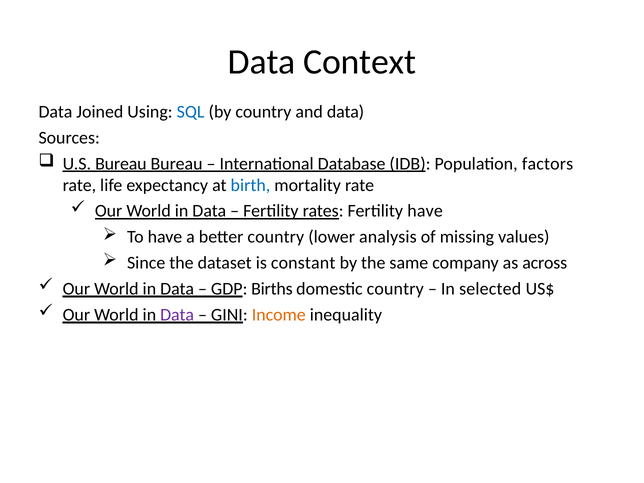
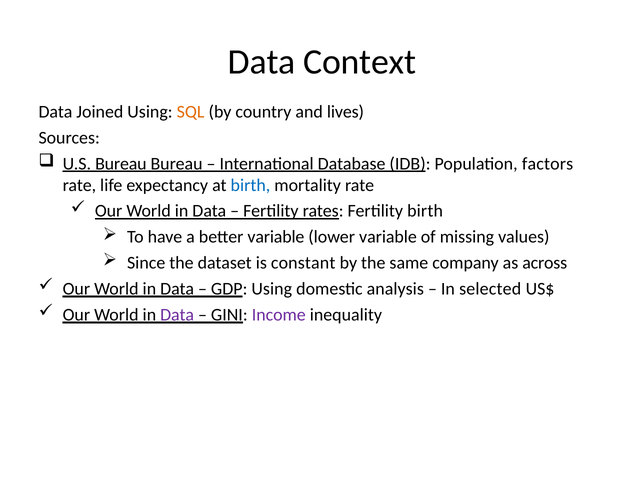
SQL colour: blue -> orange
and data: data -> lives
Fertility have: have -> birth
better country: country -> variable
lower analysis: analysis -> variable
GDP Births: Births -> Using
domestic country: country -> analysis
Income colour: orange -> purple
